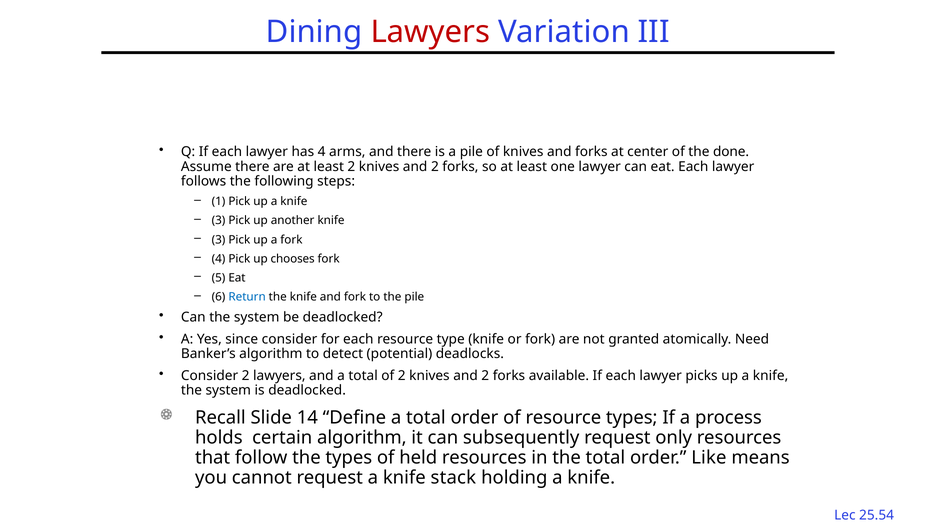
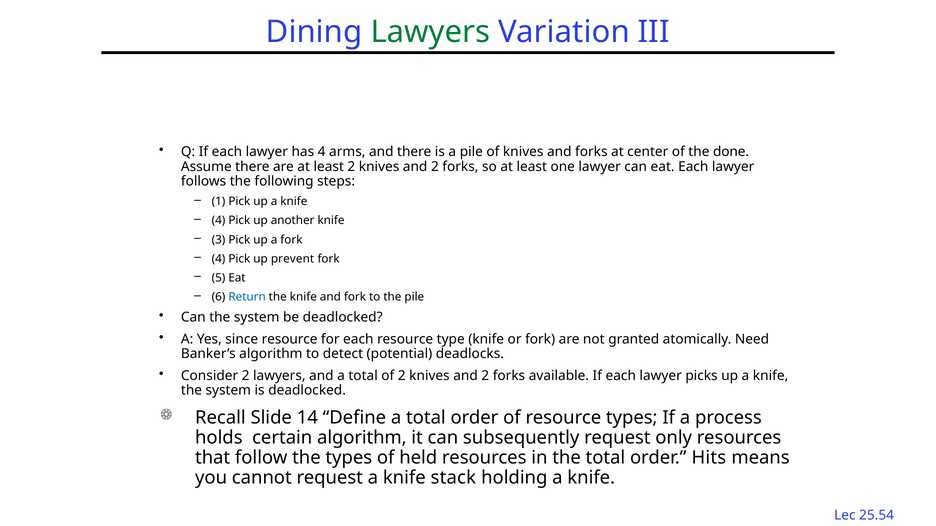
Lawyers at (430, 32) colour: red -> green
3 at (219, 221): 3 -> 4
chooses: chooses -> prevent
since consider: consider -> resource
Like: Like -> Hits
